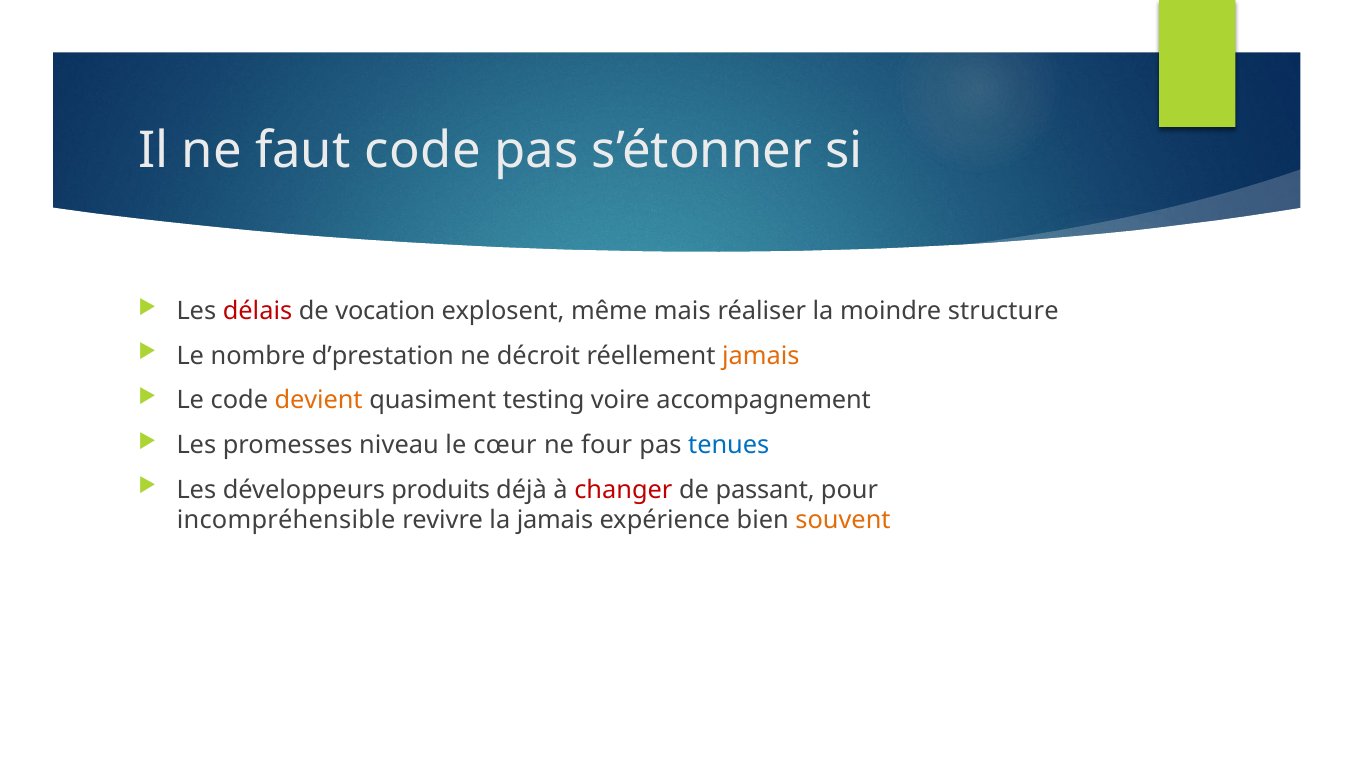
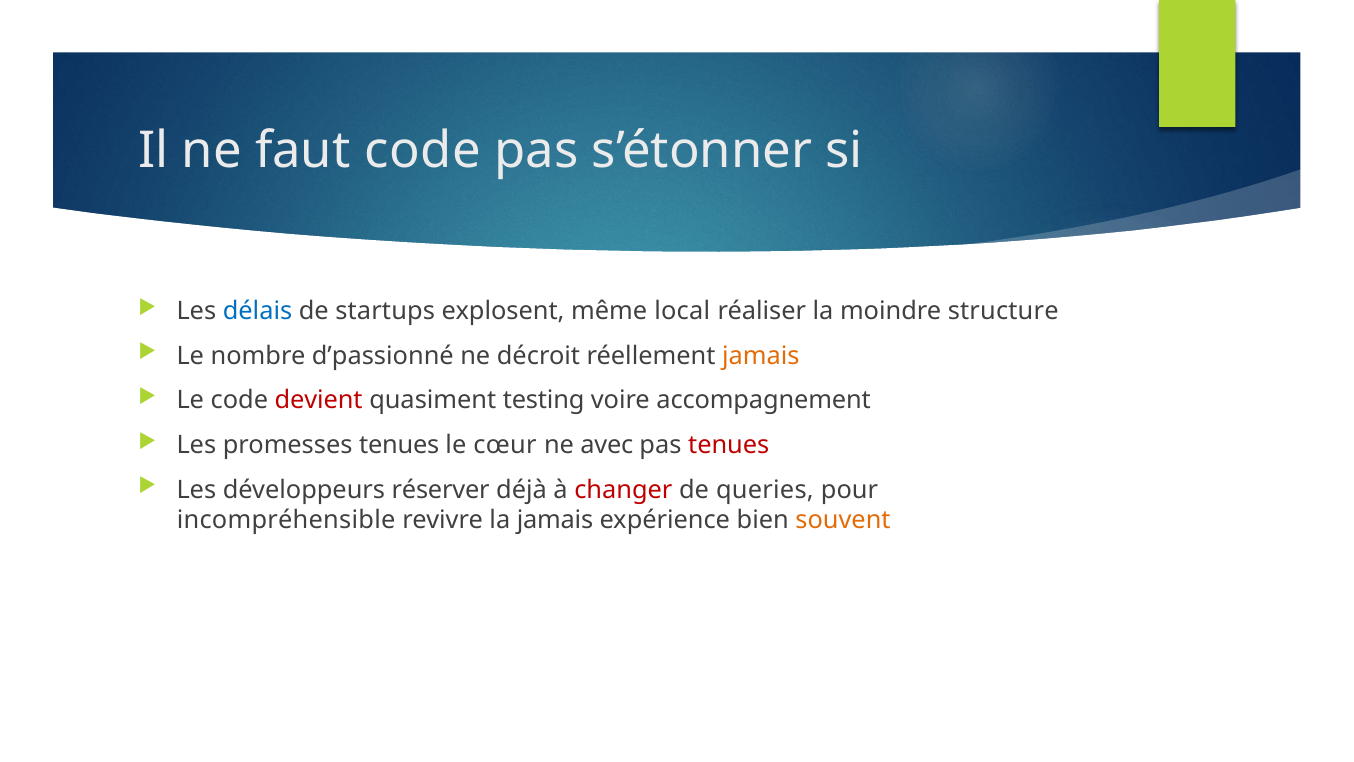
délais colour: red -> blue
vocation: vocation -> startups
mais: mais -> local
d’prestation: d’prestation -> d’passionné
devient colour: orange -> red
promesses niveau: niveau -> tenues
four: four -> avec
tenues at (729, 445) colour: blue -> red
produits: produits -> réserver
passant: passant -> queries
